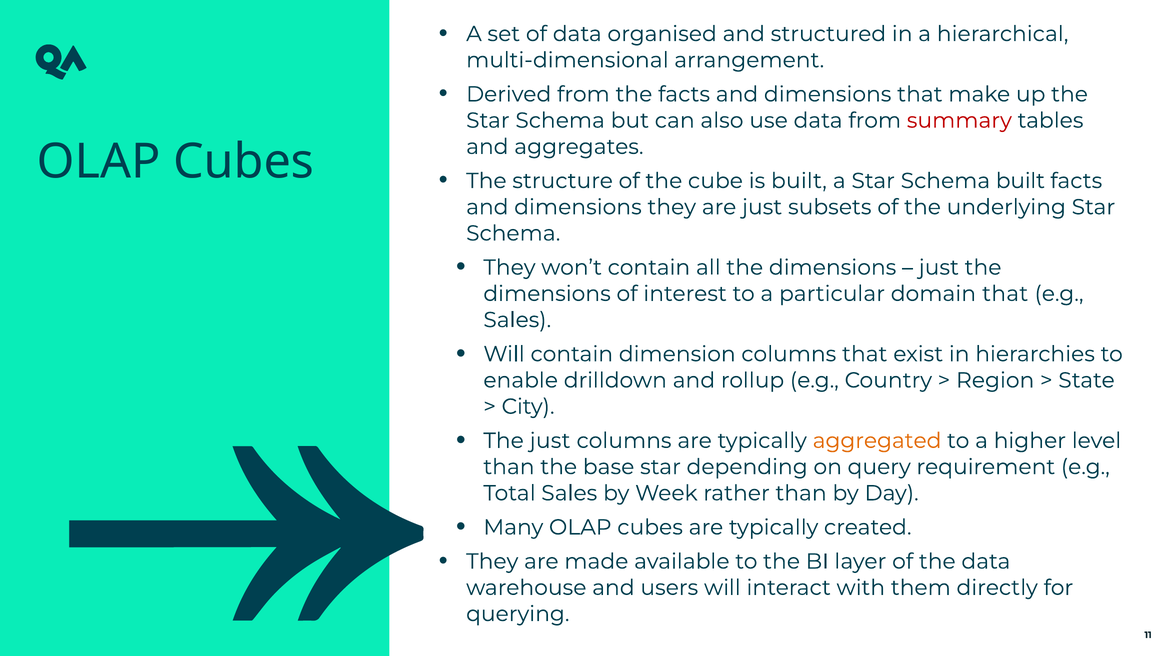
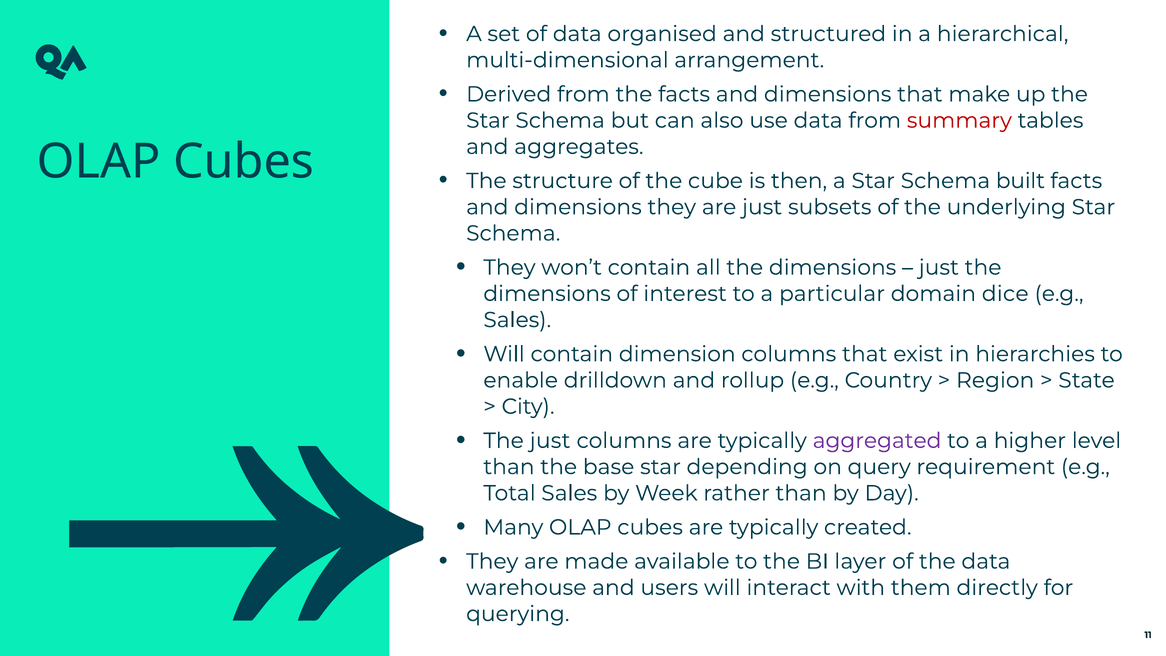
is built: built -> then
domain that: that -> dice
aggregated colour: orange -> purple
